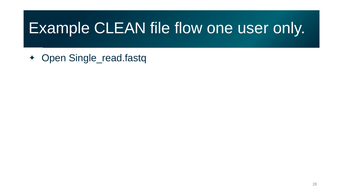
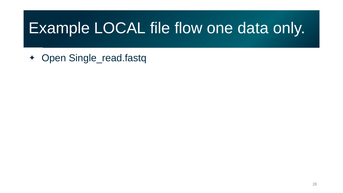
CLEAN: CLEAN -> LOCAL
user: user -> data
